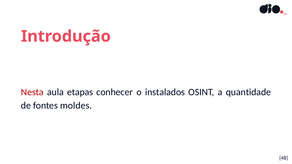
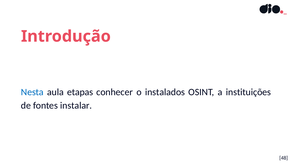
Nesta colour: red -> blue
quantidade: quantidade -> instituições
moldes: moldes -> instalar
